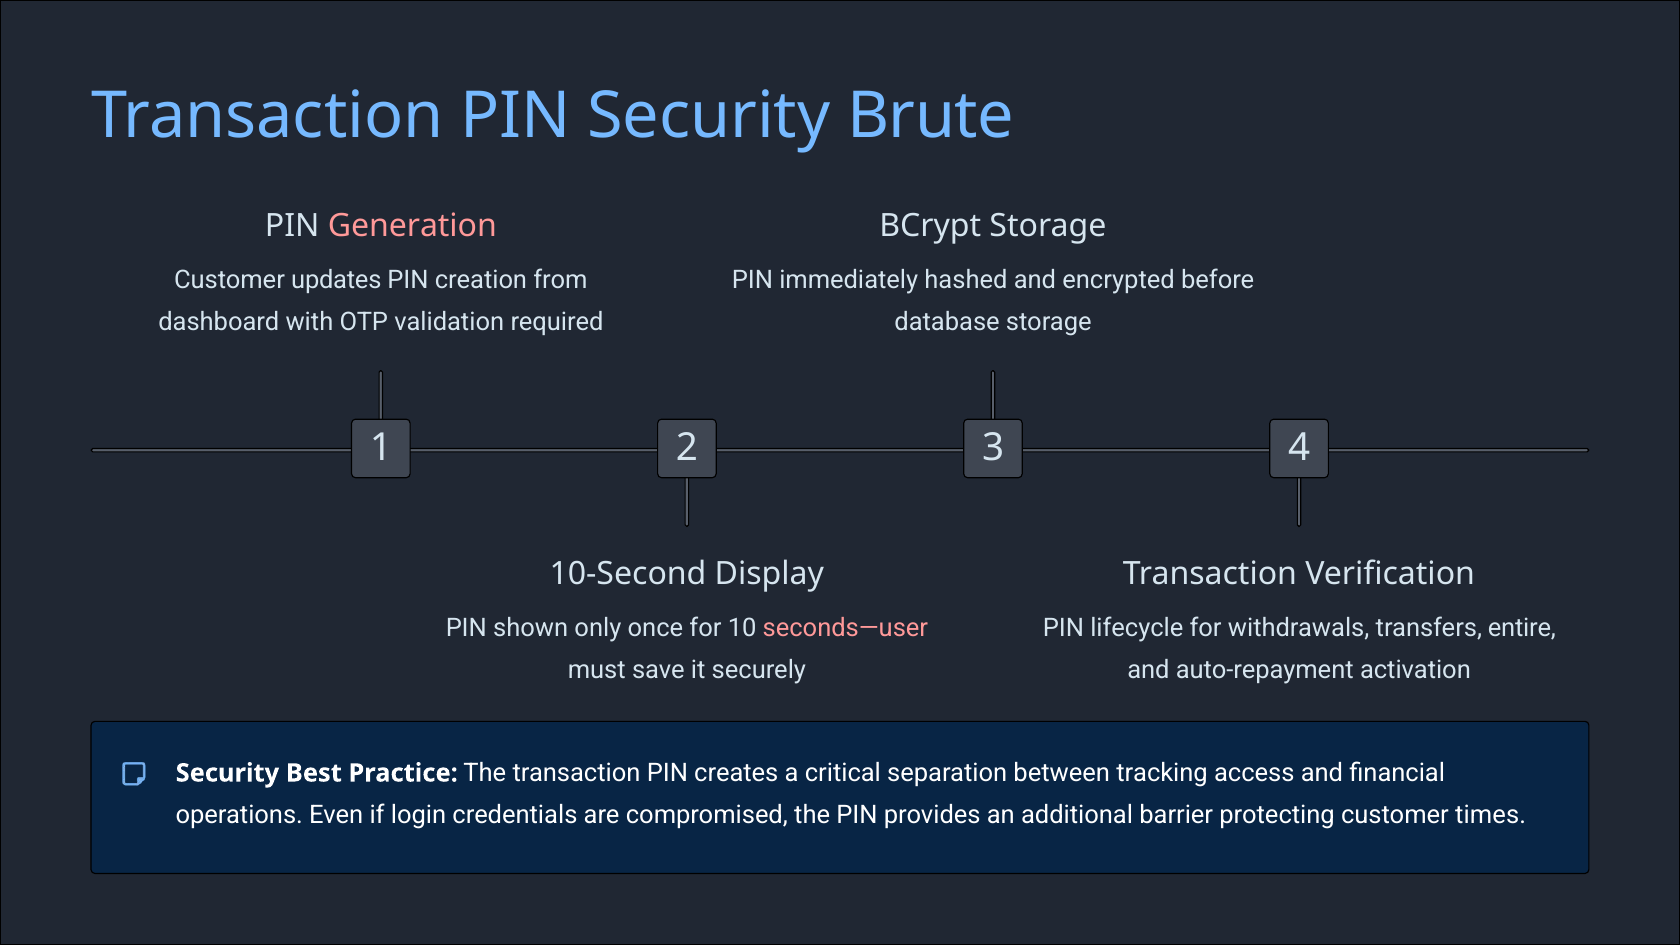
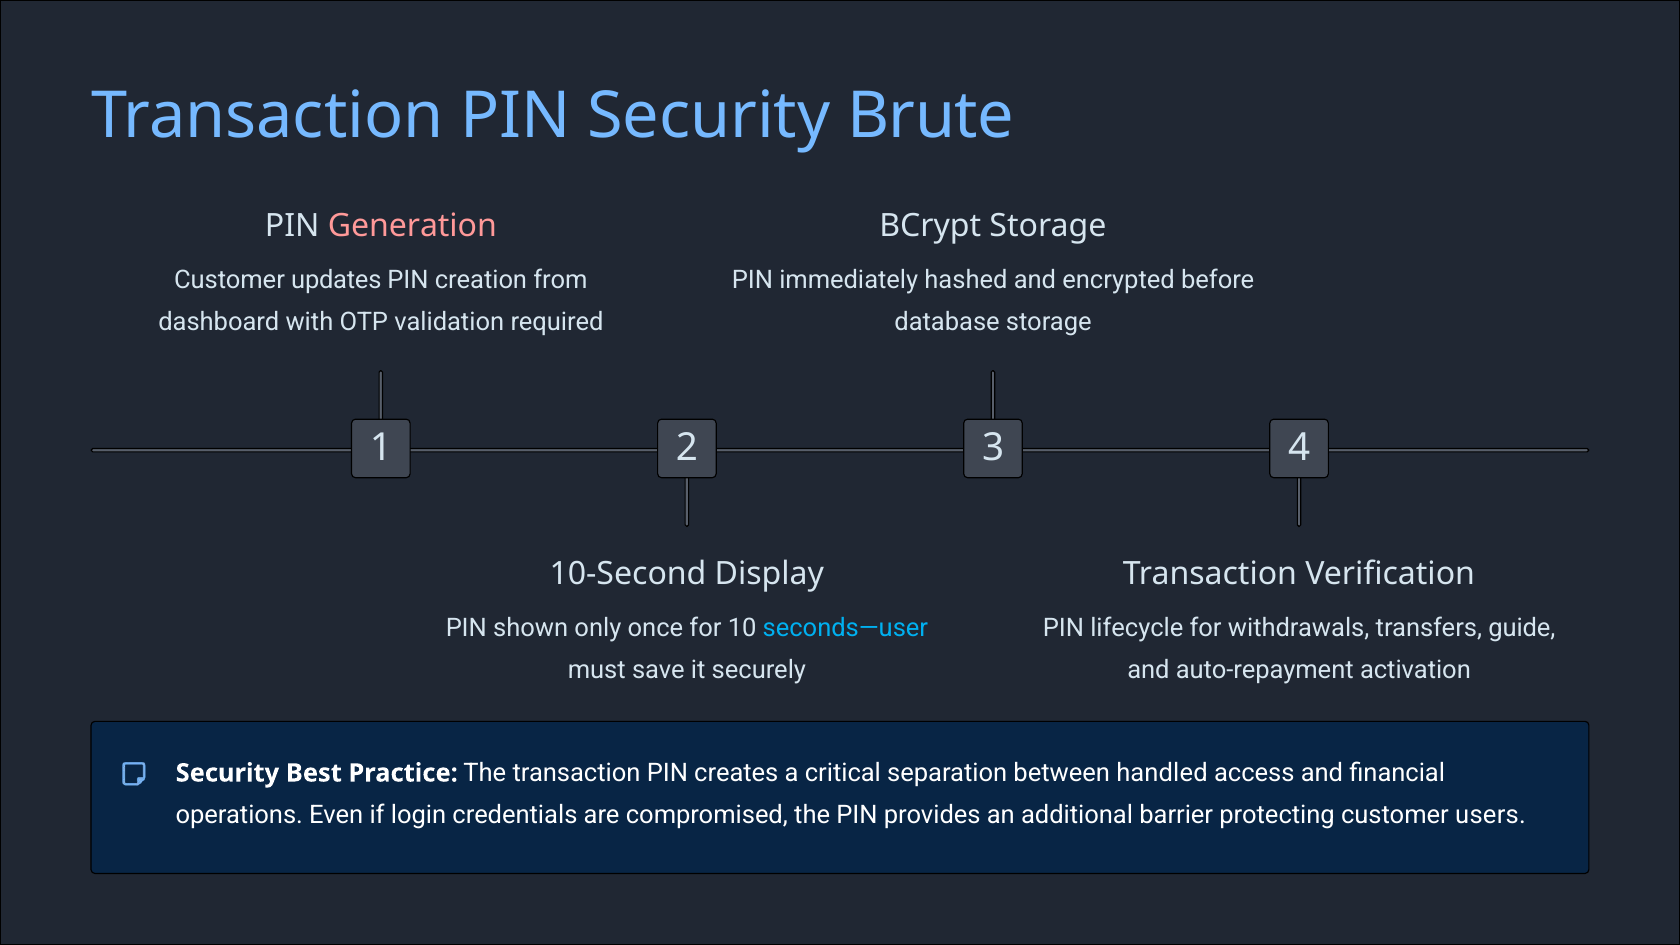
seconds—user colour: pink -> light blue
entire: entire -> guide
tracking: tracking -> handled
times: times -> users
